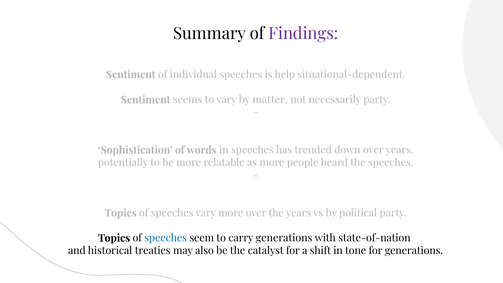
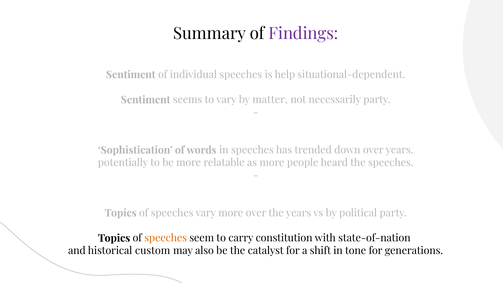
speeches at (166, 238) colour: blue -> orange
carry generations: generations -> constitution
treaties: treaties -> custom
